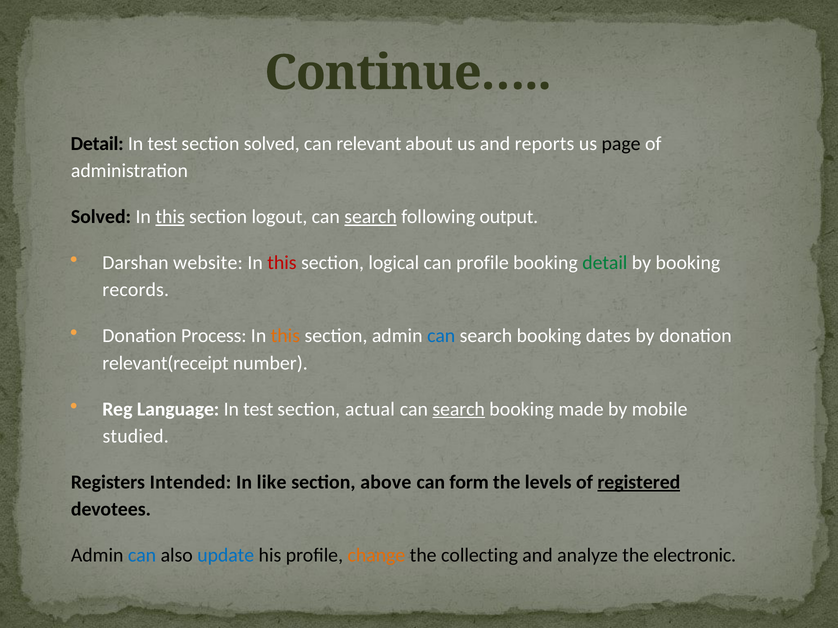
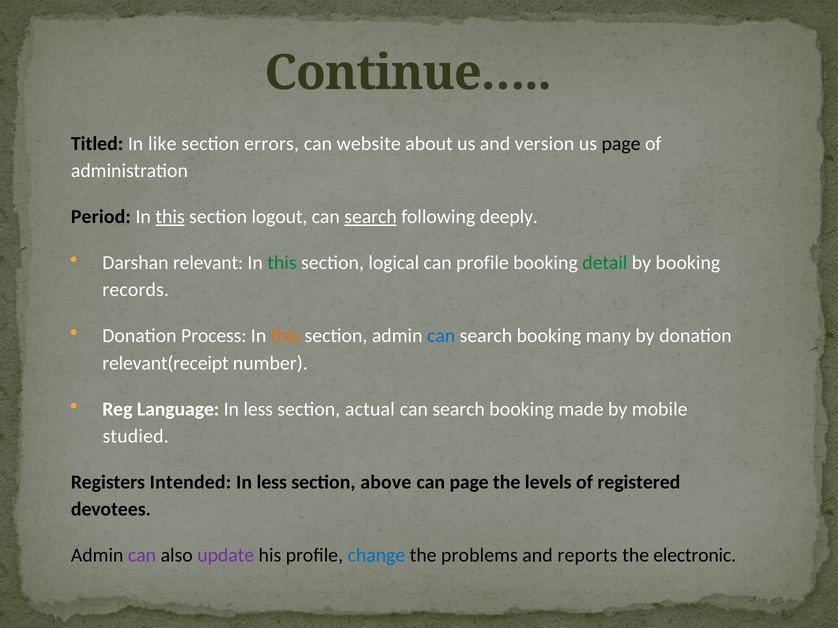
Detail at (97, 144): Detail -> Titled
test at (162, 144): test -> like
section solved: solved -> errors
relevant: relevant -> website
reports: reports -> version
Solved at (101, 217): Solved -> Period
output: output -> deeply
website: website -> relevant
this at (282, 263) colour: red -> green
dates: dates -> many
test at (258, 409): test -> less
search at (459, 409) underline: present -> none
like at (272, 483): like -> less
can form: form -> page
registered underline: present -> none
can at (142, 556) colour: blue -> purple
update colour: blue -> purple
change colour: orange -> blue
collecting: collecting -> problems
analyze: analyze -> reports
